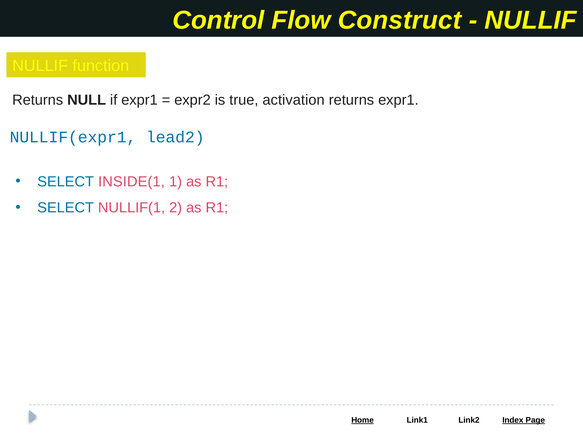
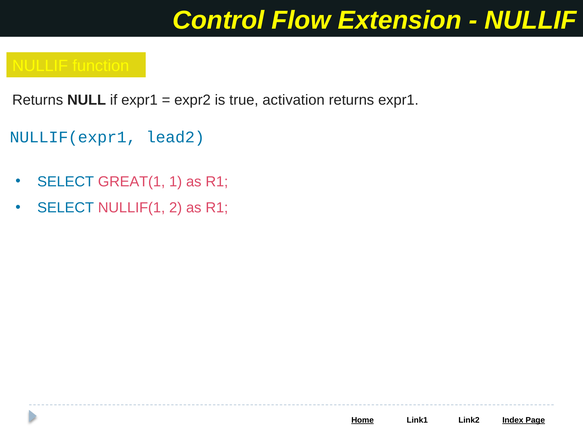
Construct: Construct -> Extension
INSIDE(1: INSIDE(1 -> GREAT(1
